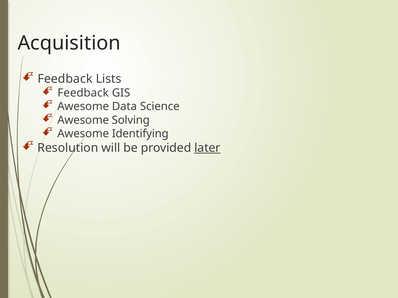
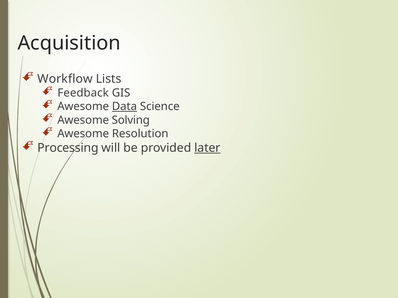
Feedback at (65, 79): Feedback -> Workflow
Data underline: none -> present
Identifying: Identifying -> Resolution
Resolution: Resolution -> Processing
